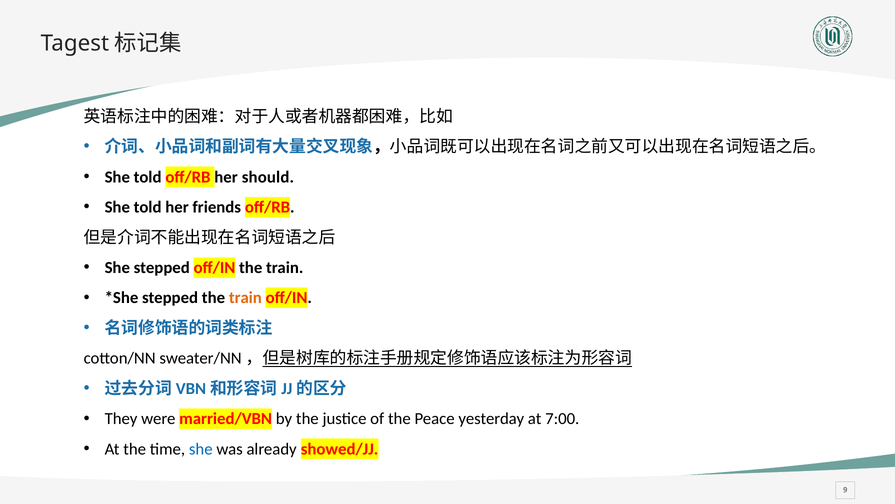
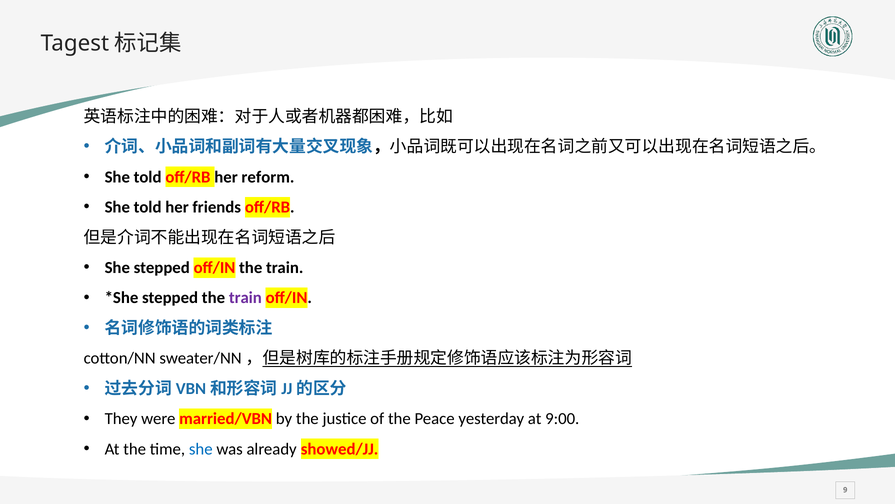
should: should -> reform
train at (245, 298) colour: orange -> purple
7:00: 7:00 -> 9:00
